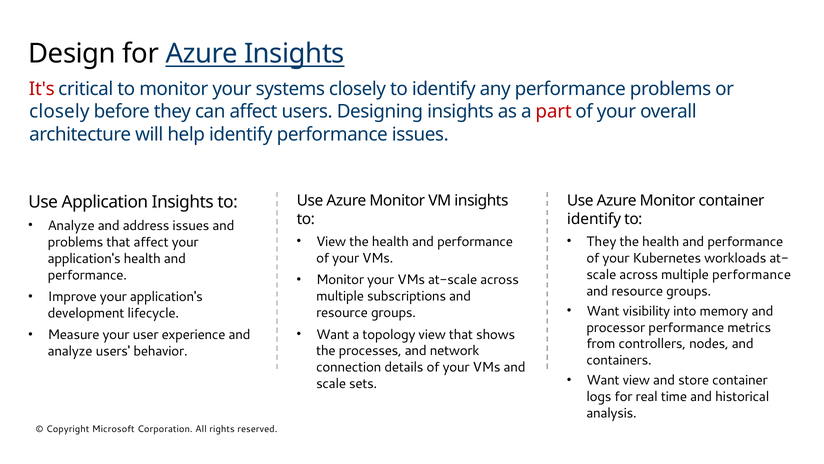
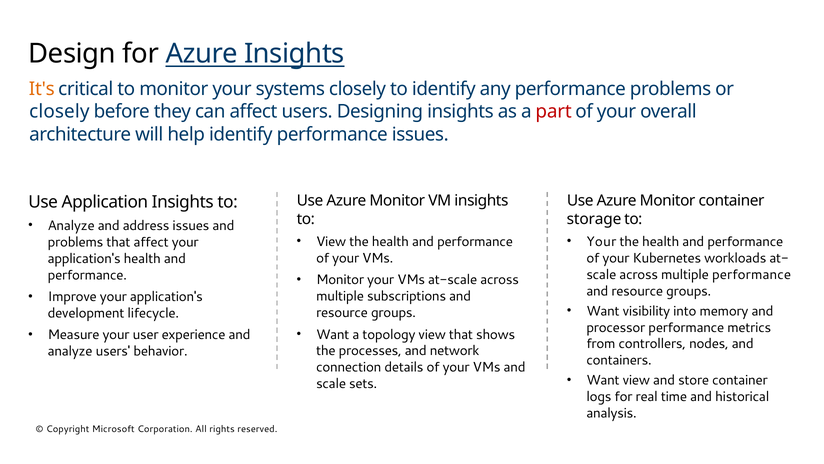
It's colour: red -> orange
identify at (594, 219): identify -> storage
They at (601, 241): They -> Your
